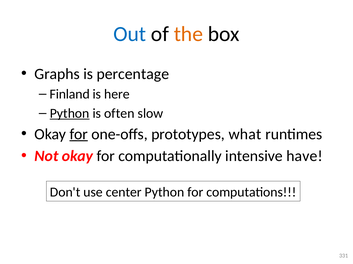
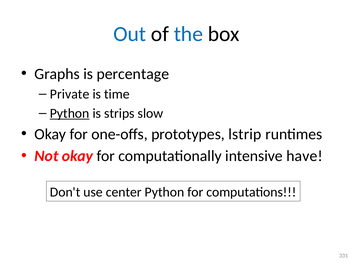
the colour: orange -> blue
Finland: Finland -> Private
here: here -> time
often: often -> strips
for at (79, 134) underline: present -> none
what: what -> lstrip
